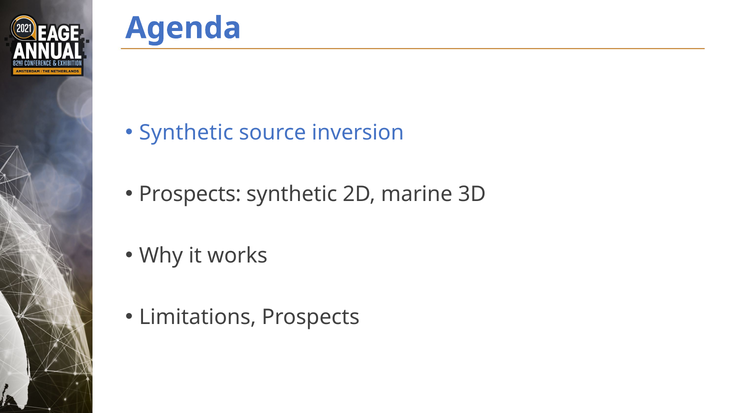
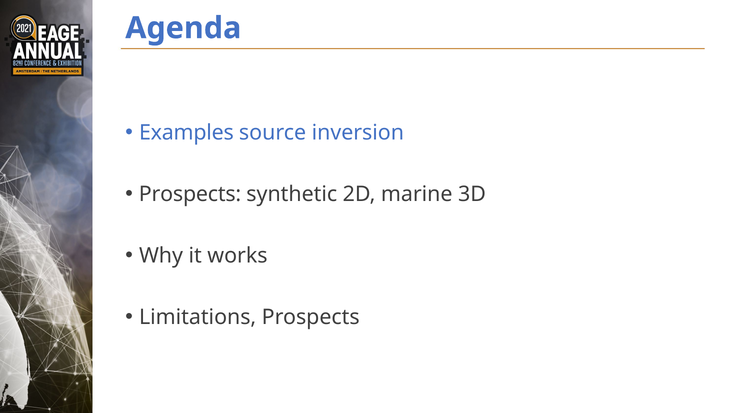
Synthetic at (186, 132): Synthetic -> Examples
